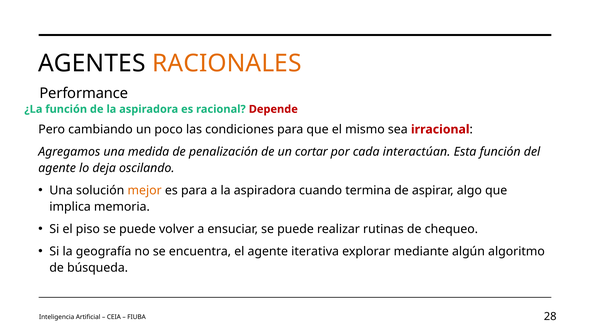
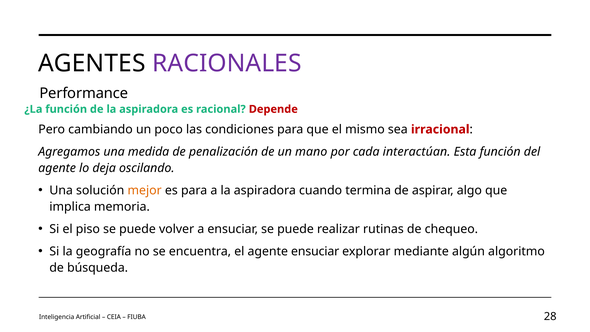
RACIONALES colour: orange -> purple
cortar: cortar -> mano
agente iterativa: iterativa -> ensuciar
